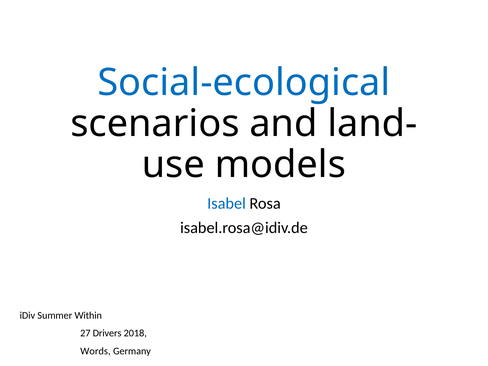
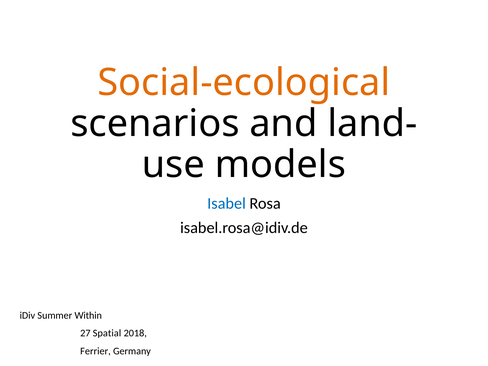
Social-ecological colour: blue -> orange
Drivers: Drivers -> Spatial
Words: Words -> Ferrier
